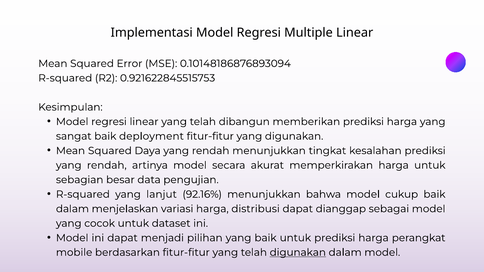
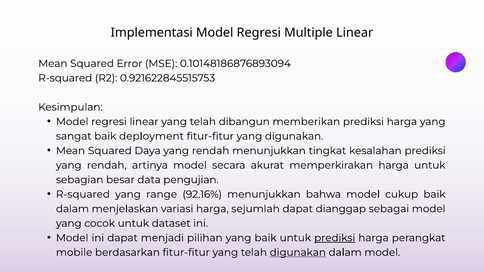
lanjut: lanjut -> range
distribusi: distribusi -> sejumlah
prediksi at (335, 238) underline: none -> present
